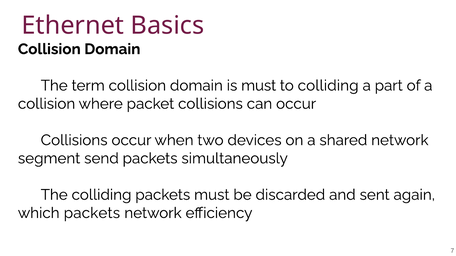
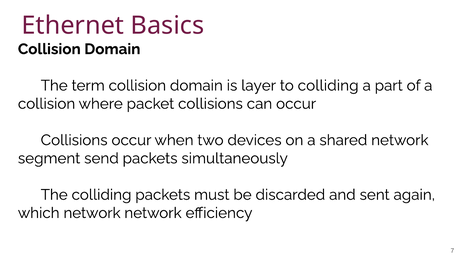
is must: must -> layer
which packets: packets -> network
